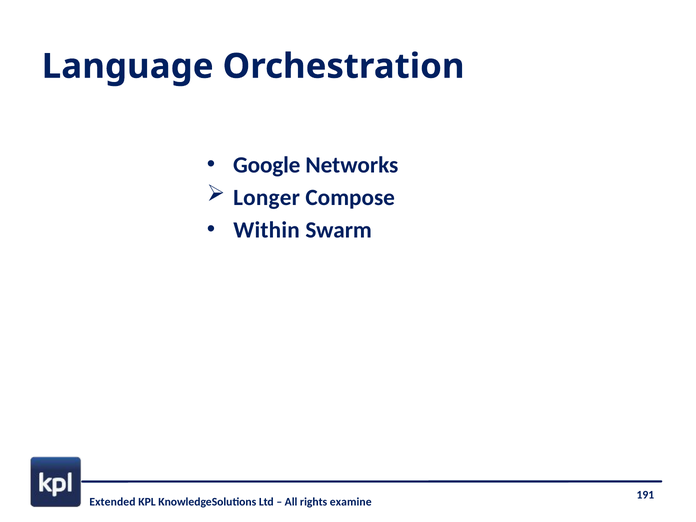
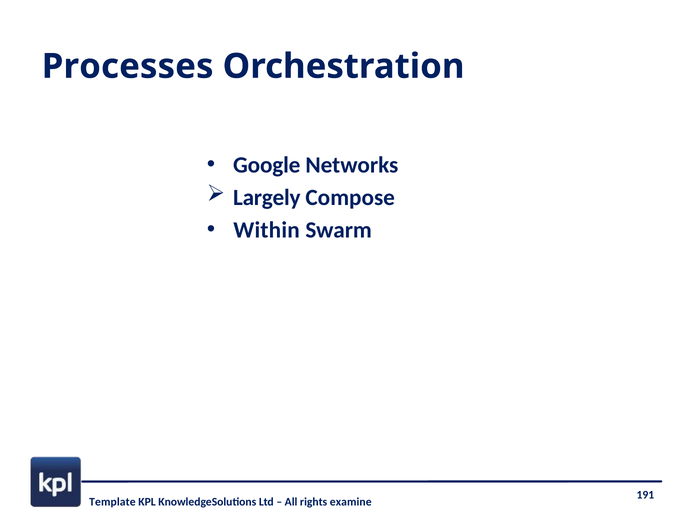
Language: Language -> Processes
Longer: Longer -> Largely
Extended: Extended -> Template
